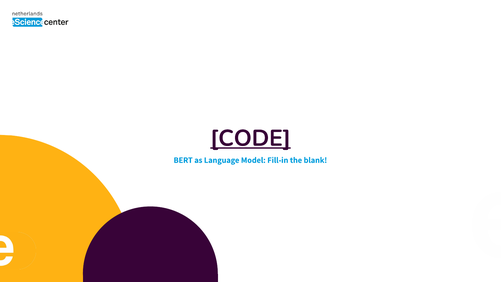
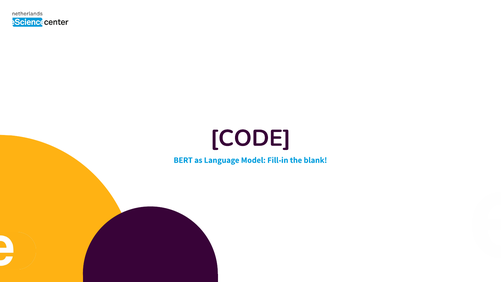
CODE underline: present -> none
